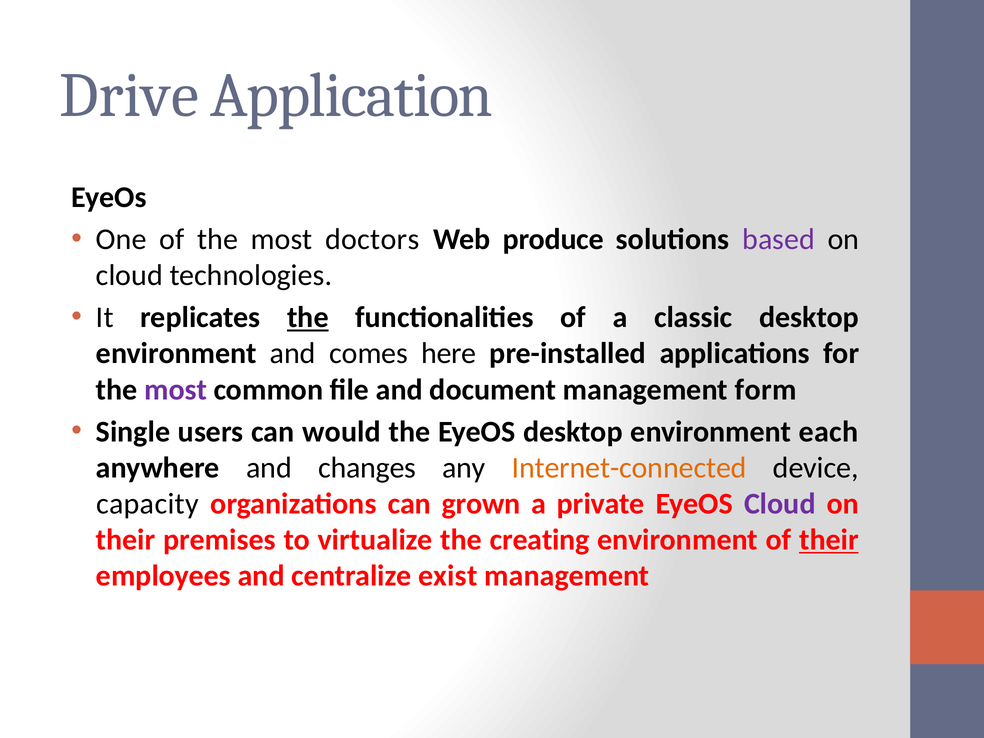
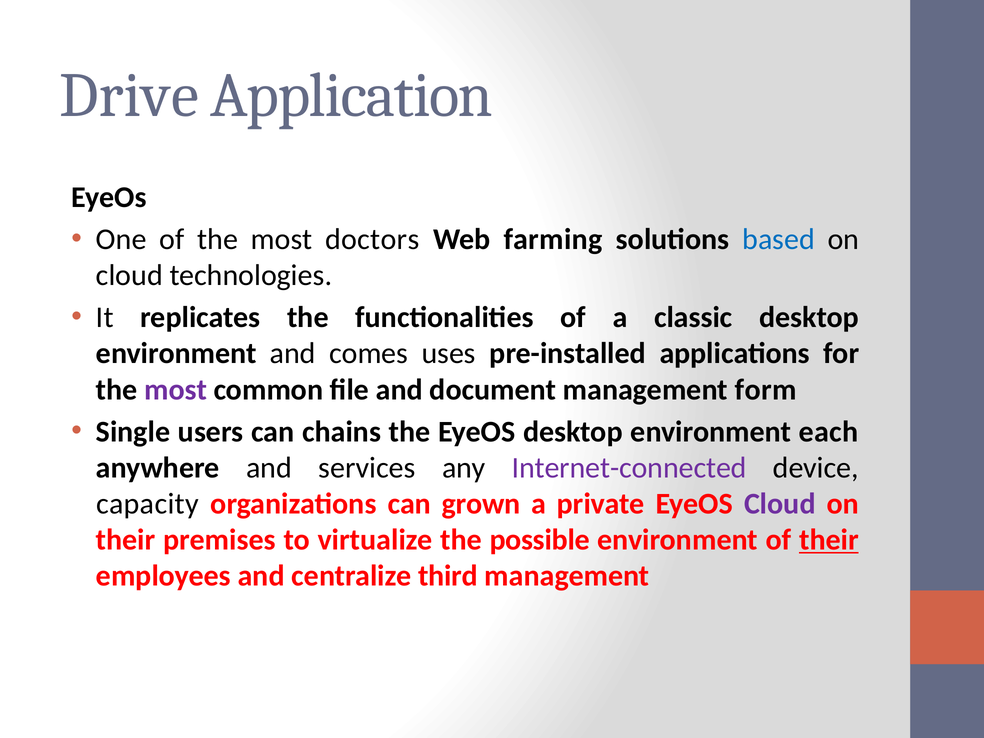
produce: produce -> farming
based colour: purple -> blue
the at (308, 317) underline: present -> none
here: here -> uses
would: would -> chains
changes: changes -> services
Internet-connected colour: orange -> purple
creating: creating -> possible
exist: exist -> third
